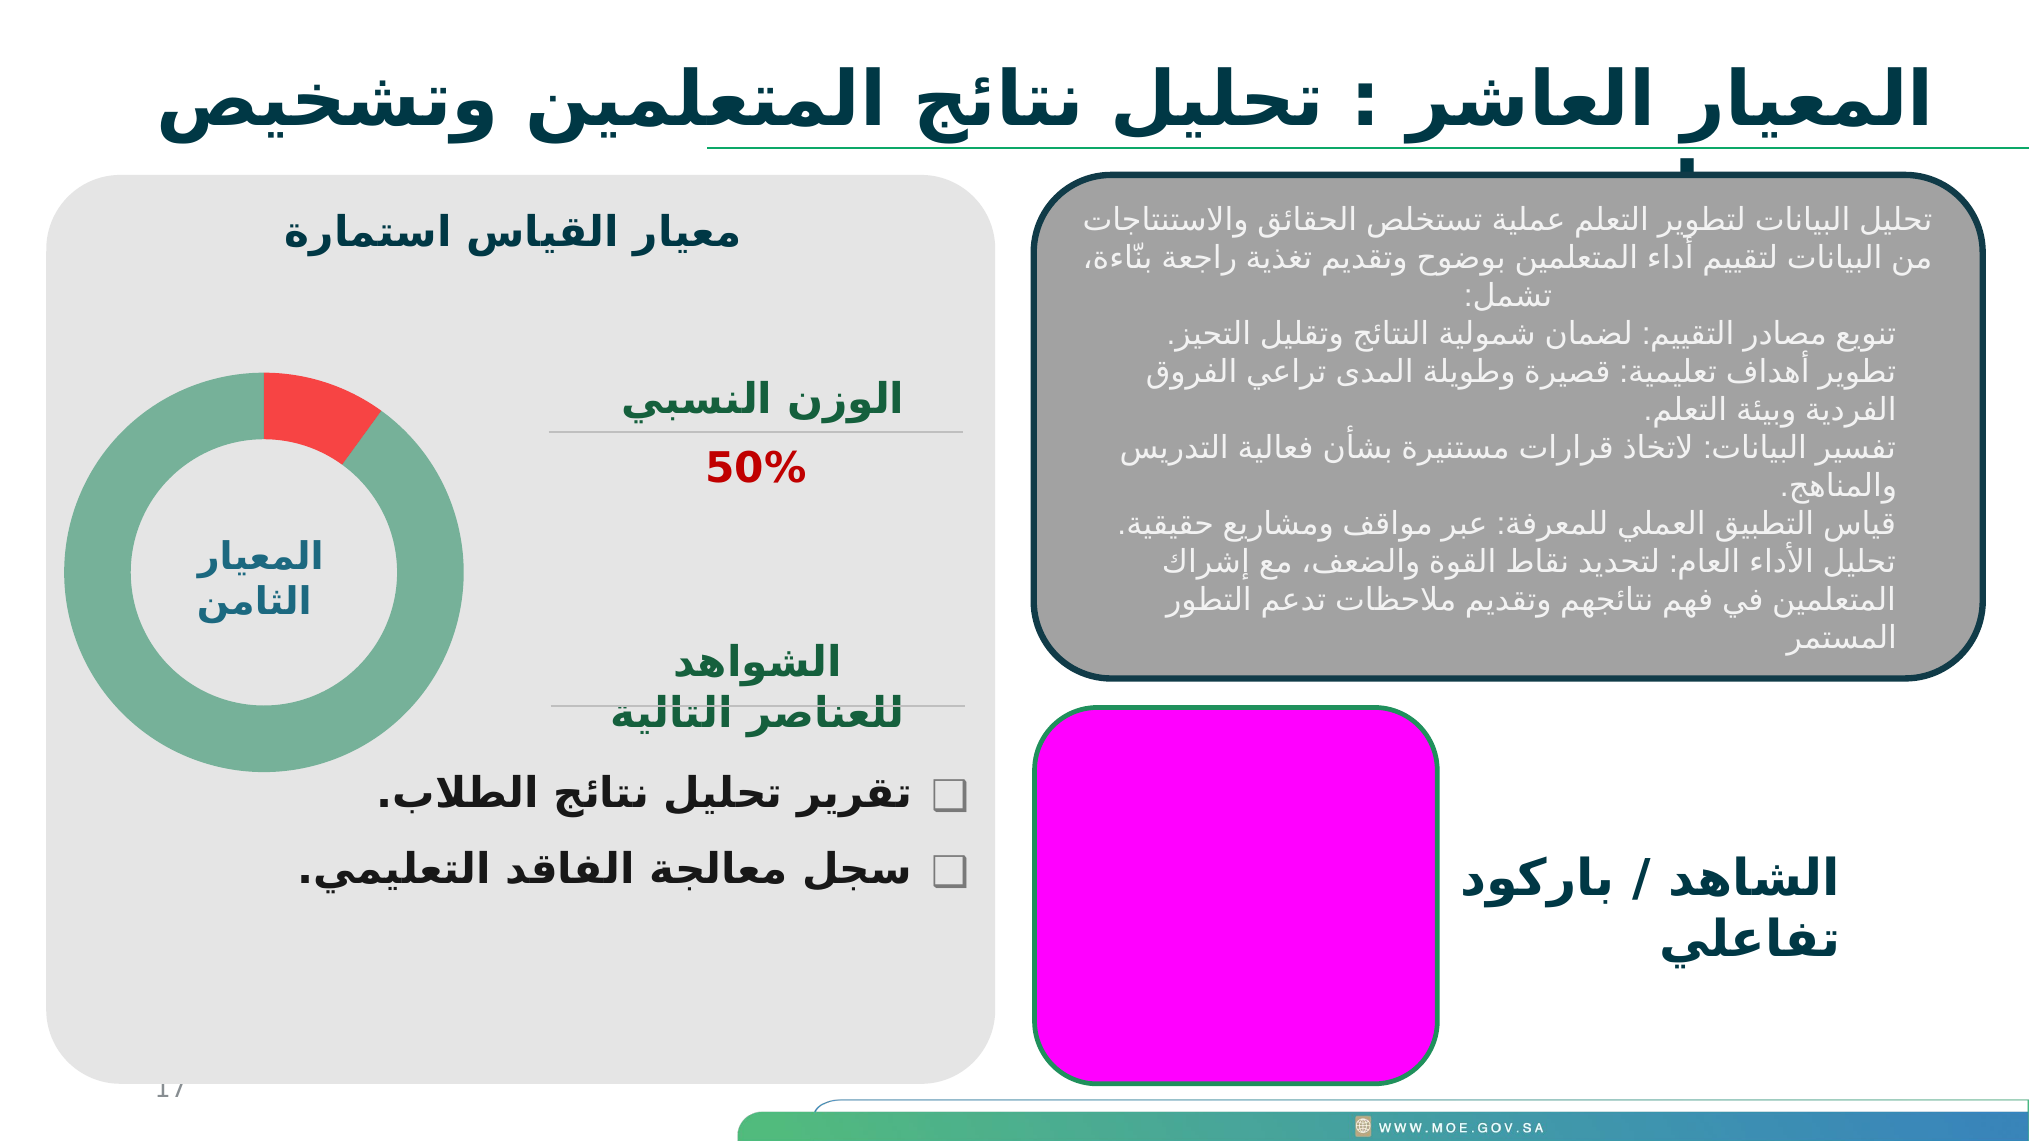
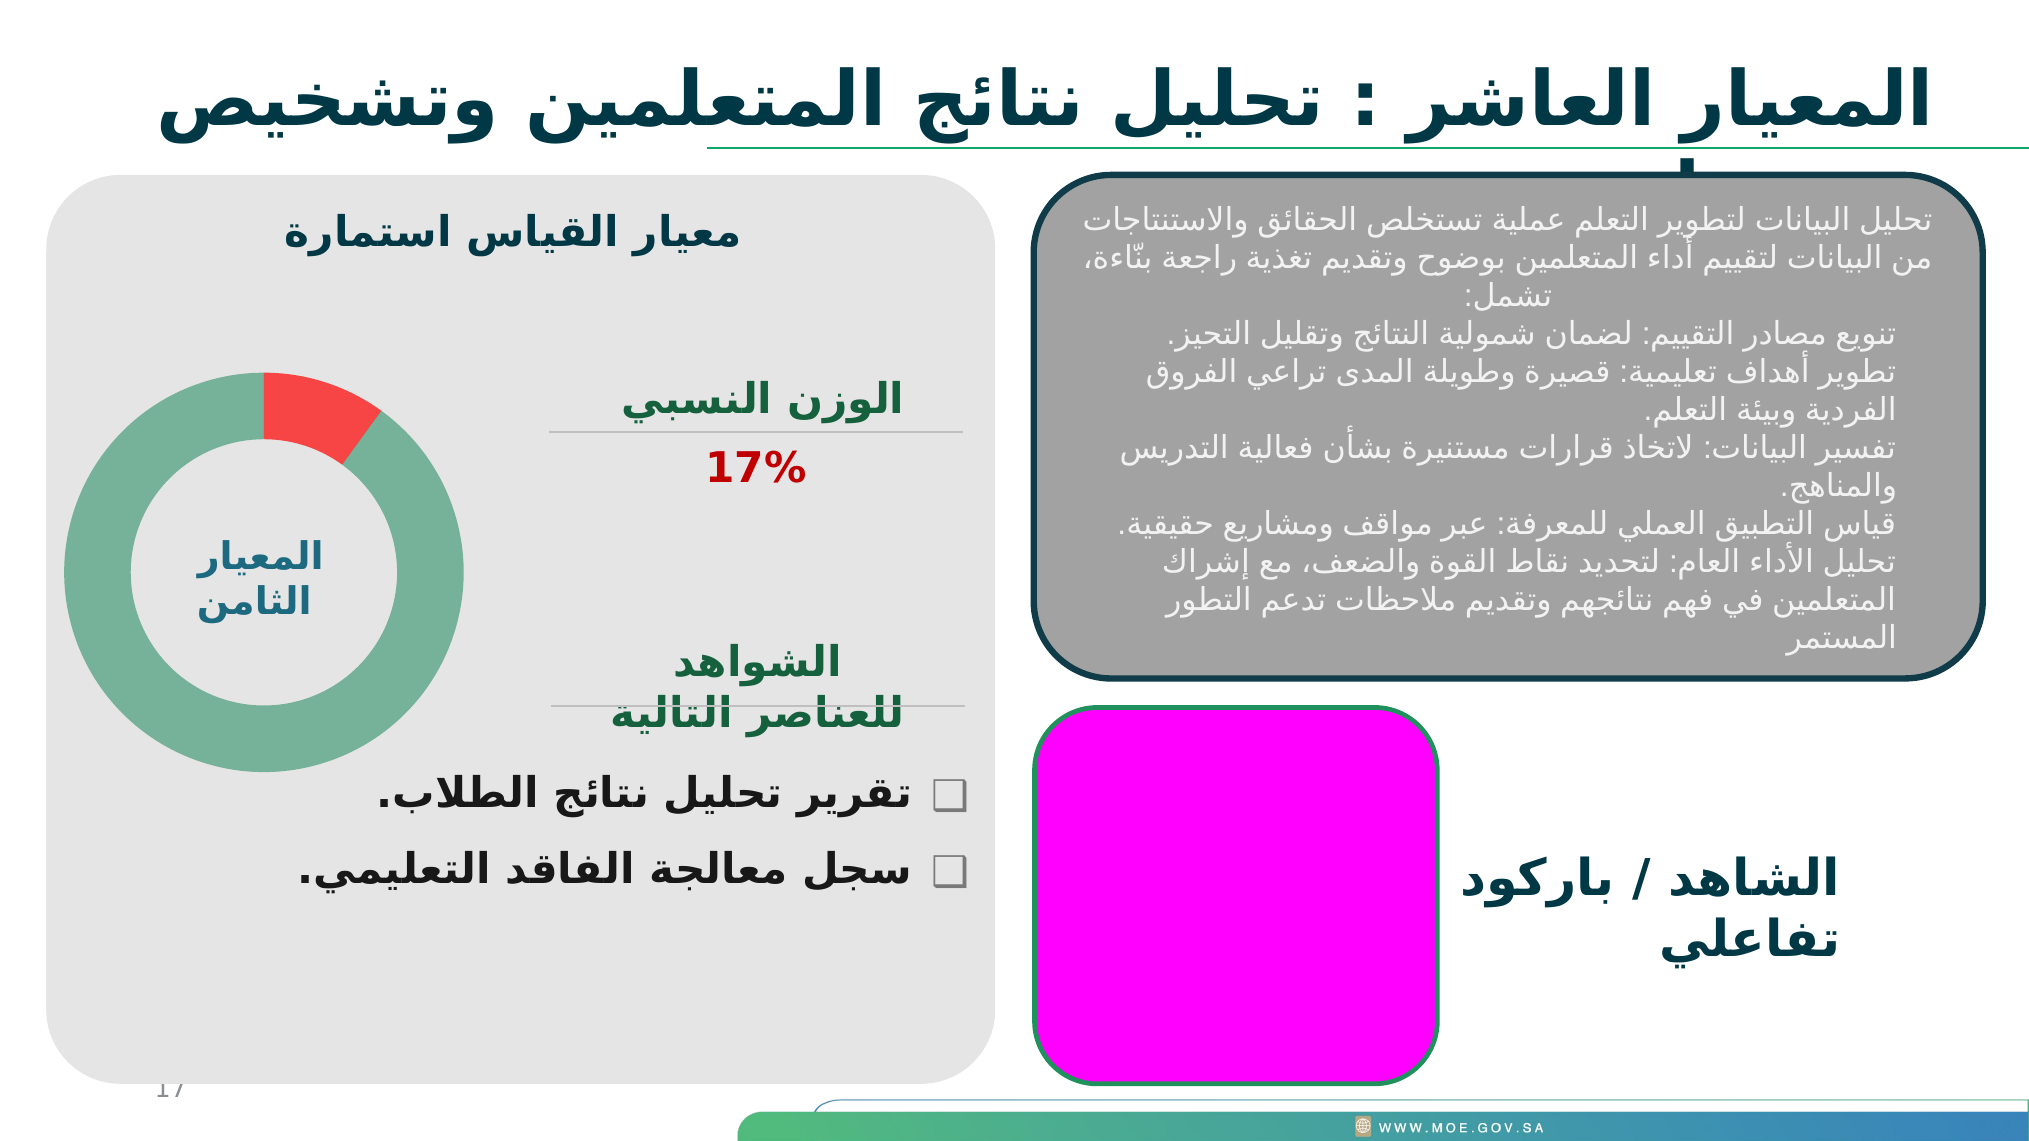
50%: 50% -> 17%
